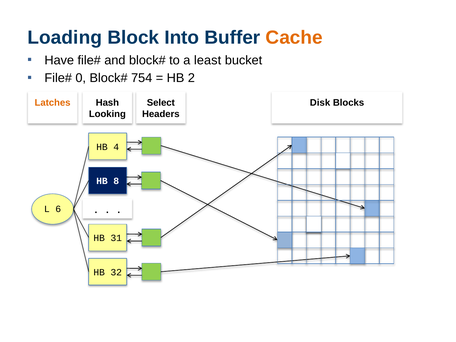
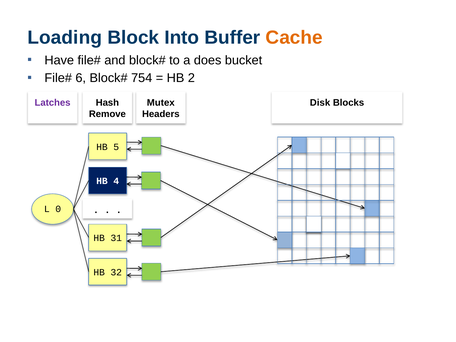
least: least -> does
0: 0 -> 6
Latches colour: orange -> purple
Select: Select -> Mutex
Looking: Looking -> Remove
4: 4 -> 5
8: 8 -> 4
6: 6 -> 0
